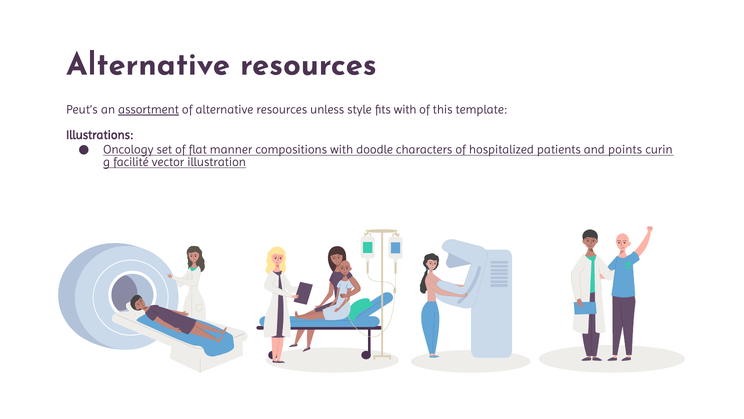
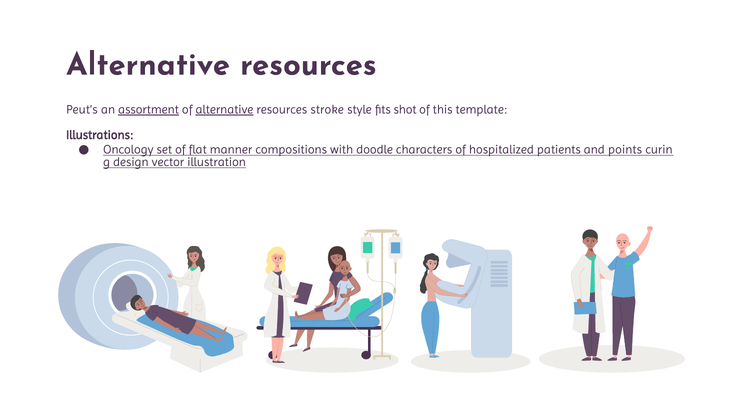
alternative at (224, 110) underline: none -> present
unless: unless -> stroke
fits with: with -> shot
facilité: facilité -> design
